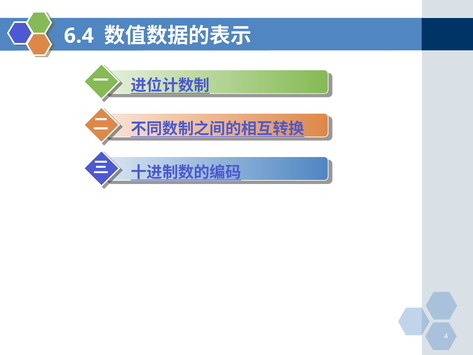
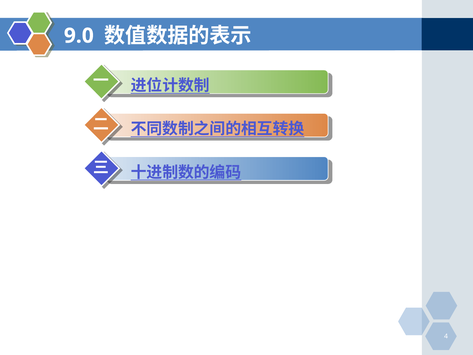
6.4: 6.4 -> 9.0
